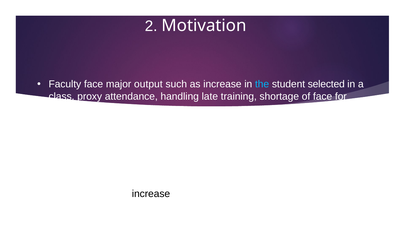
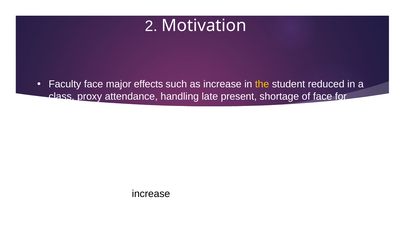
major output: output -> effects
the at (262, 84) colour: light blue -> yellow
student selected: selected -> reduced
training: training -> present
